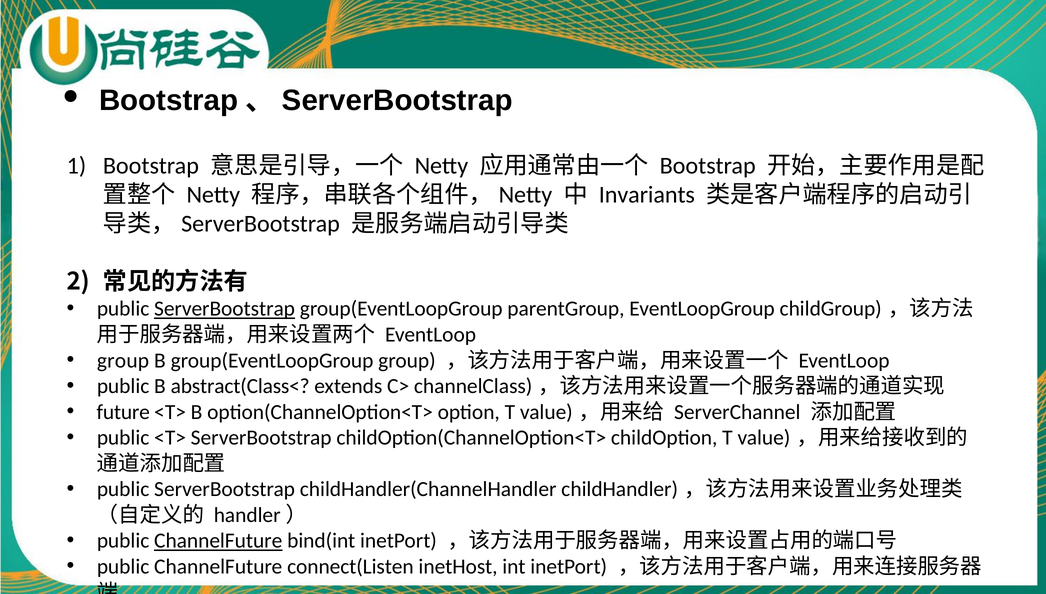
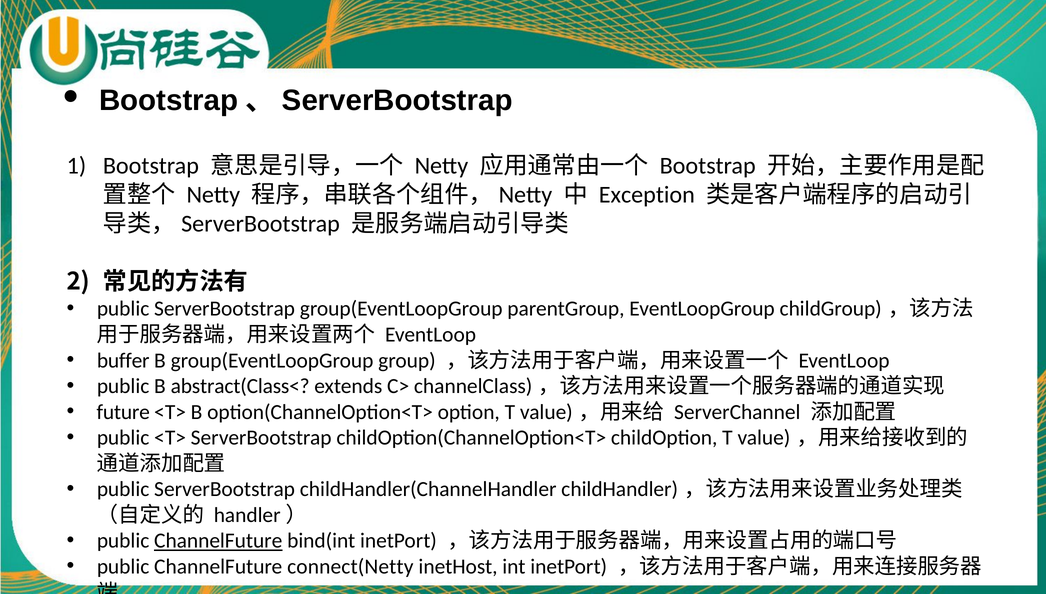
Invariants: Invariants -> Exception
ServerBootstrap at (225, 309) underline: present -> none
group at (123, 360): group -> buffer
connect(Listen: connect(Listen -> connect(Netty
